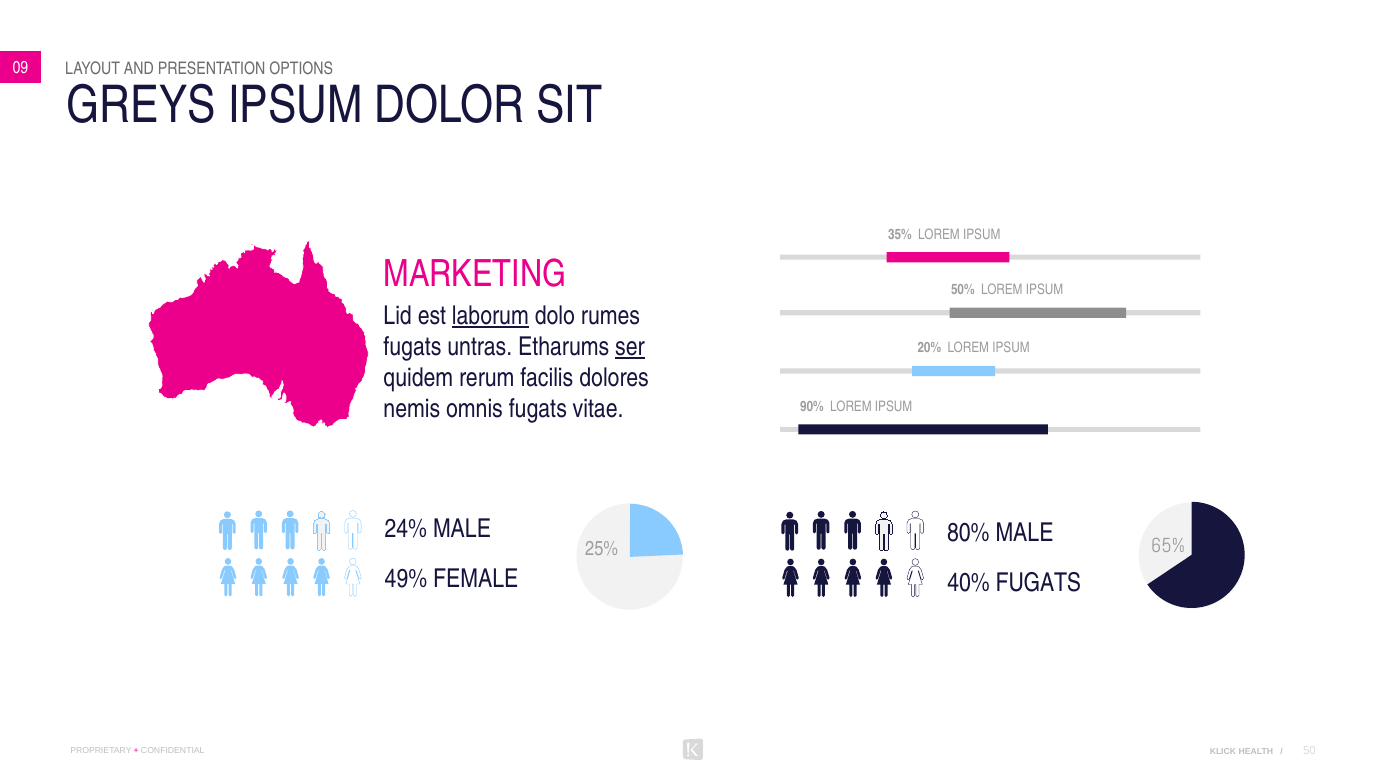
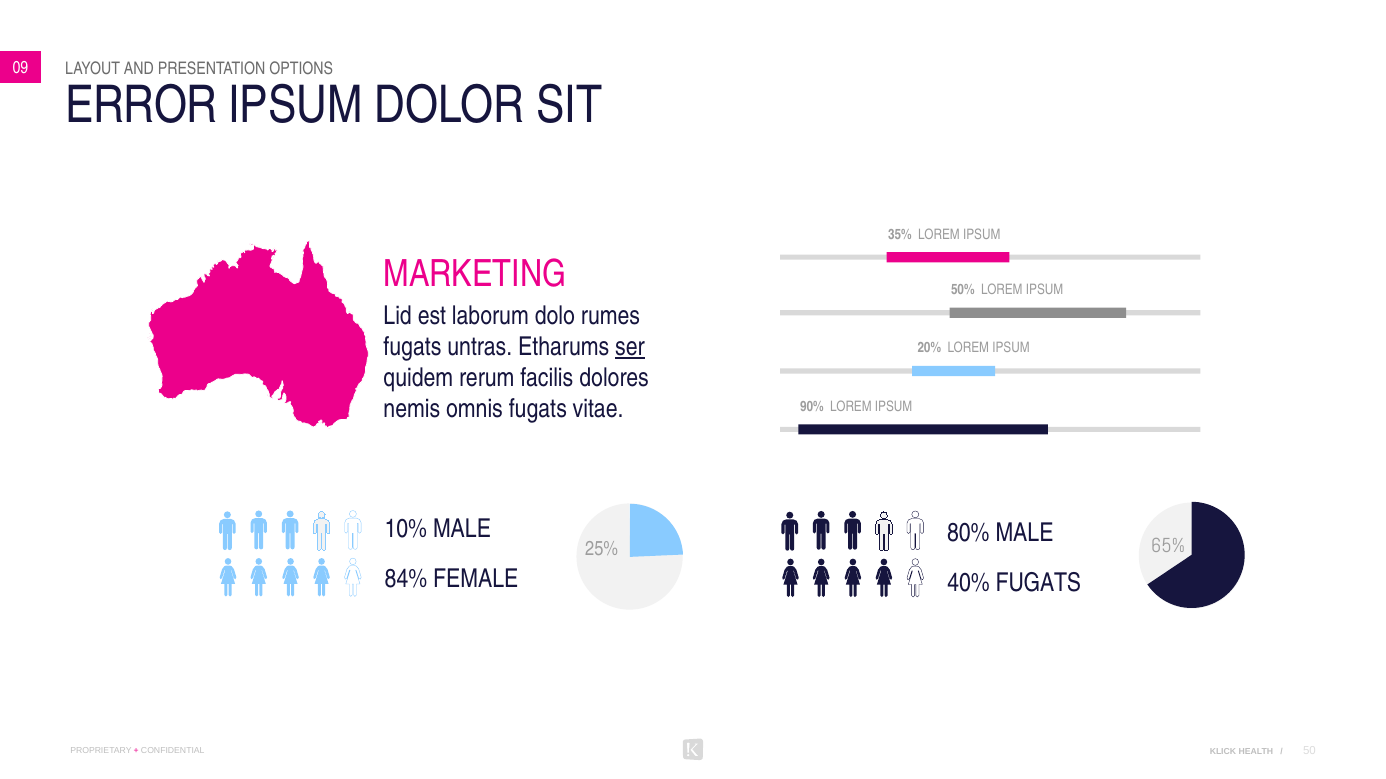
GREYS: GREYS -> ERROR
laborum underline: present -> none
24%: 24% -> 10%
49%: 49% -> 84%
